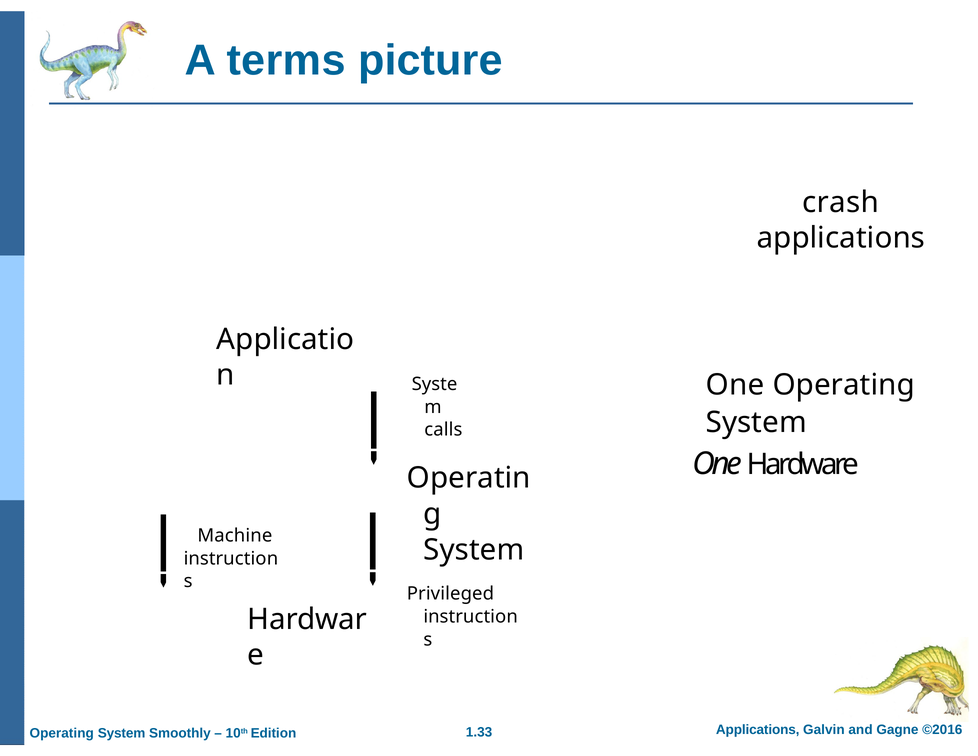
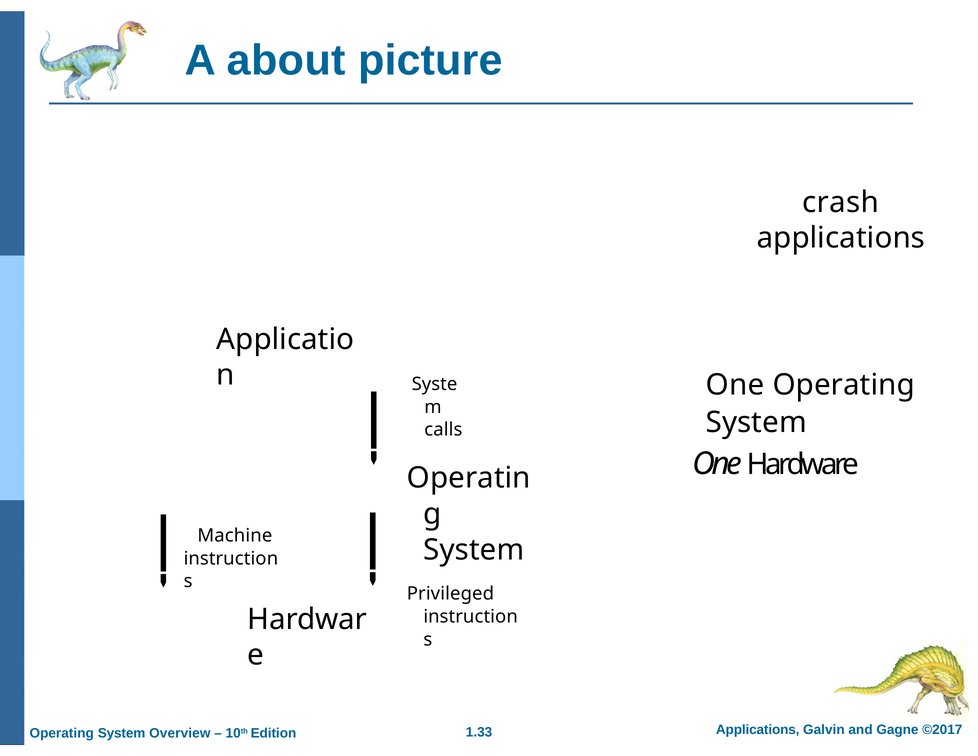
terms: terms -> about
©2016: ©2016 -> ©2017
Smoothly: Smoothly -> Overview
